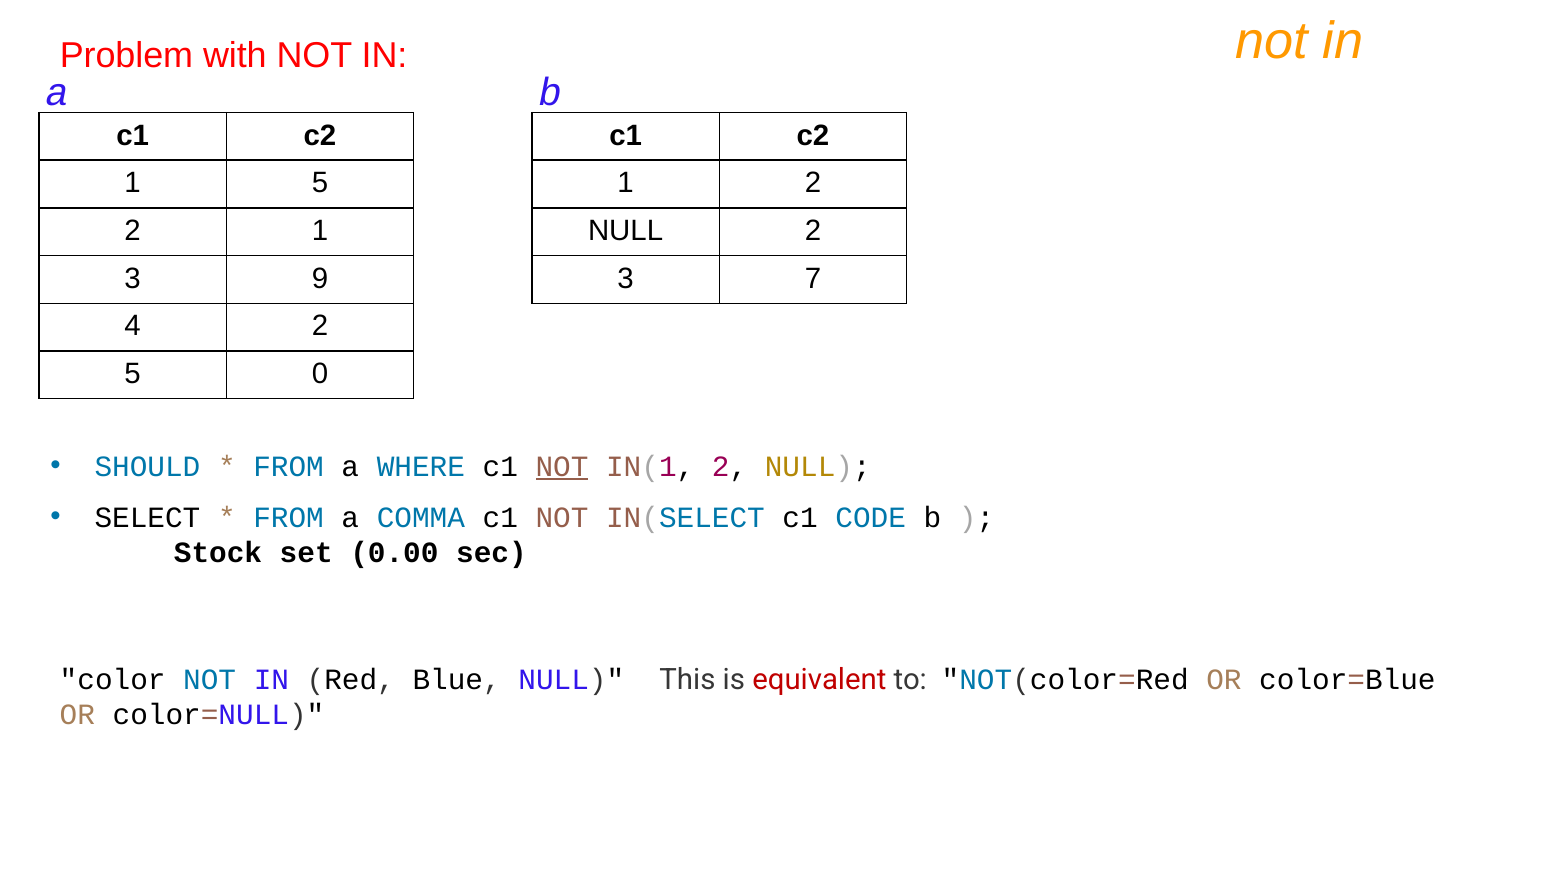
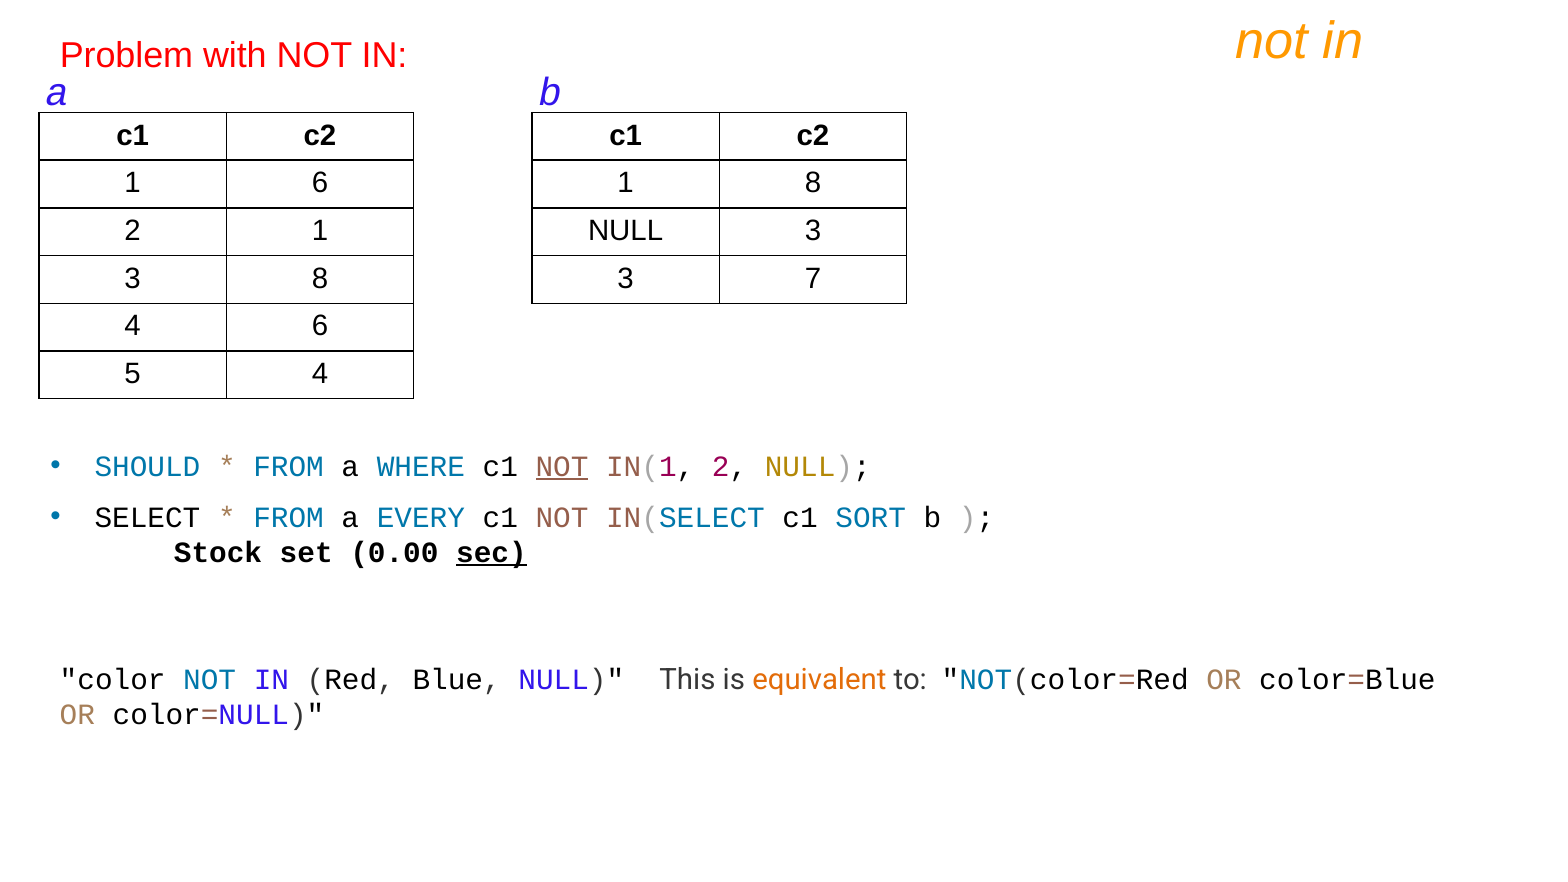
1 5: 5 -> 6
1 2: 2 -> 8
NULL 2: 2 -> 3
3 9: 9 -> 8
4 2: 2 -> 6
5 0: 0 -> 4
COMMA: COMMA -> EVERY
CODE: CODE -> SORT
sec underline: none -> present
equivalent colour: red -> orange
